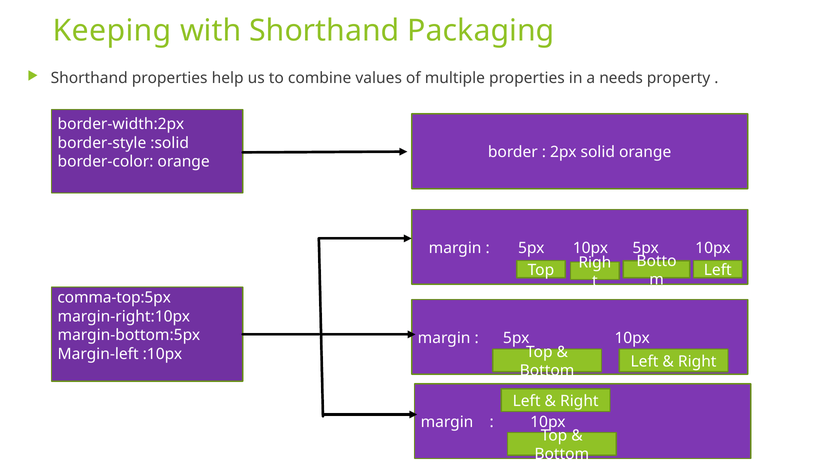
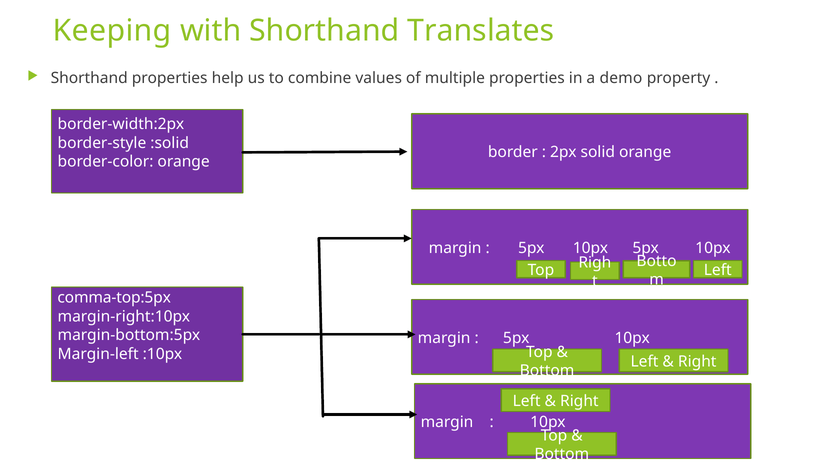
Packaging: Packaging -> Translates
needs: needs -> demo
